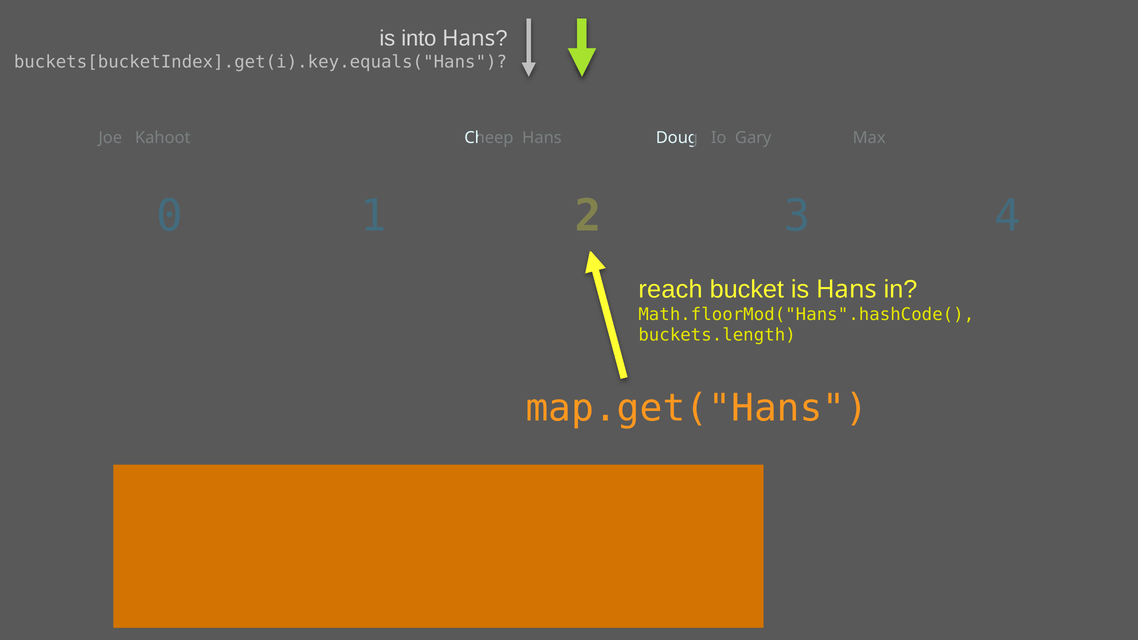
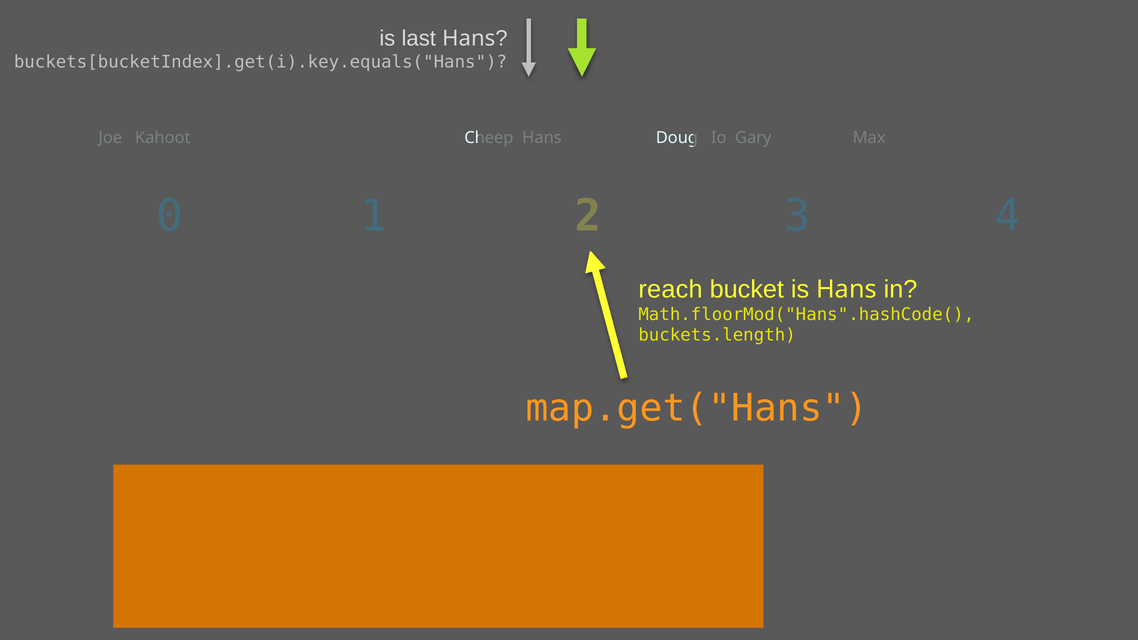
into: into -> last
